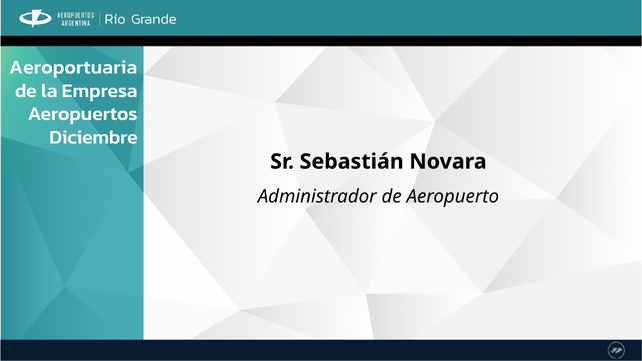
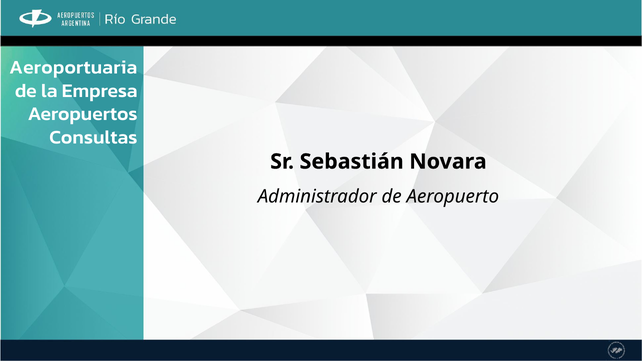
Diciembre: Diciembre -> Consultas
